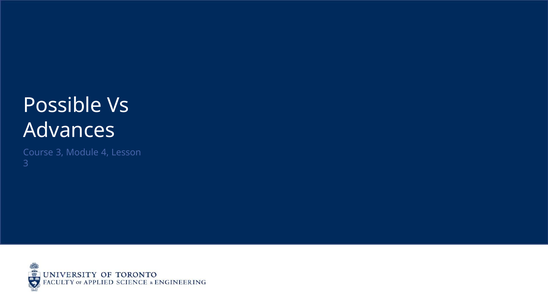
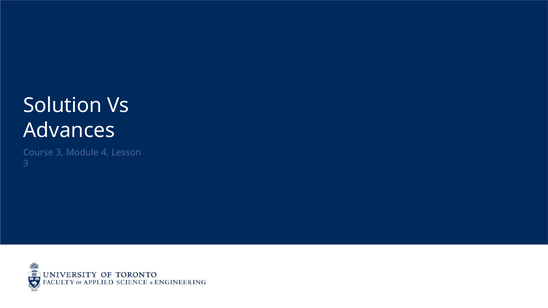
Possible: Possible -> Solution
